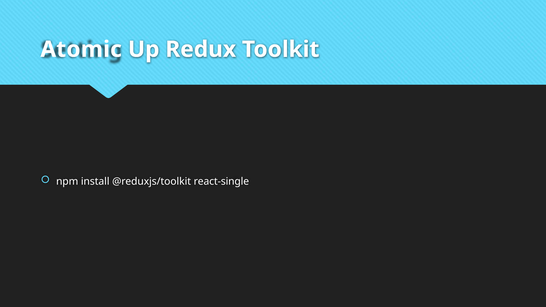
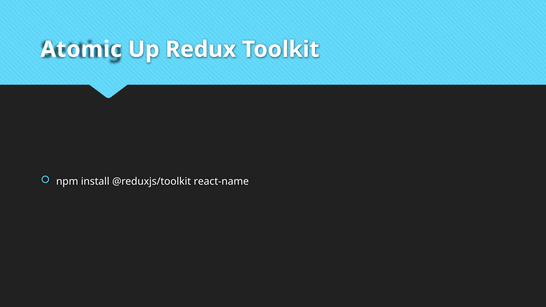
react-single: react-single -> react-name
